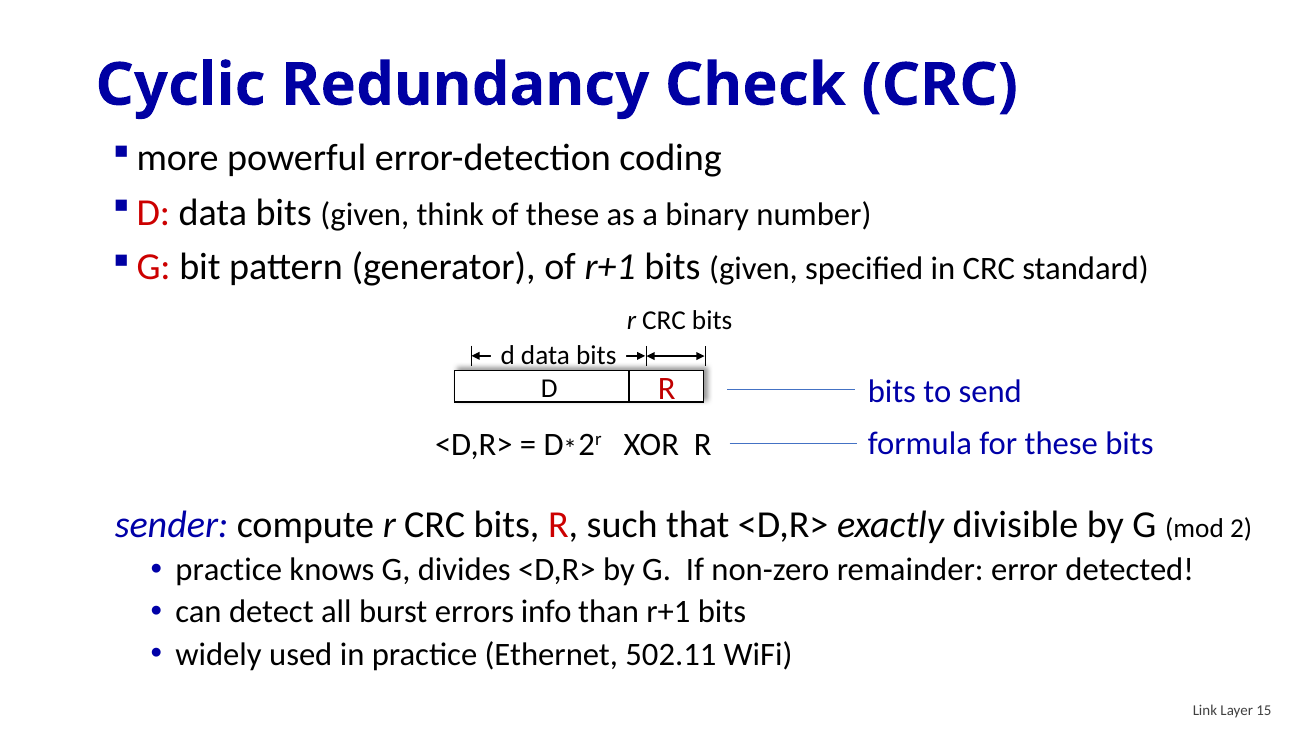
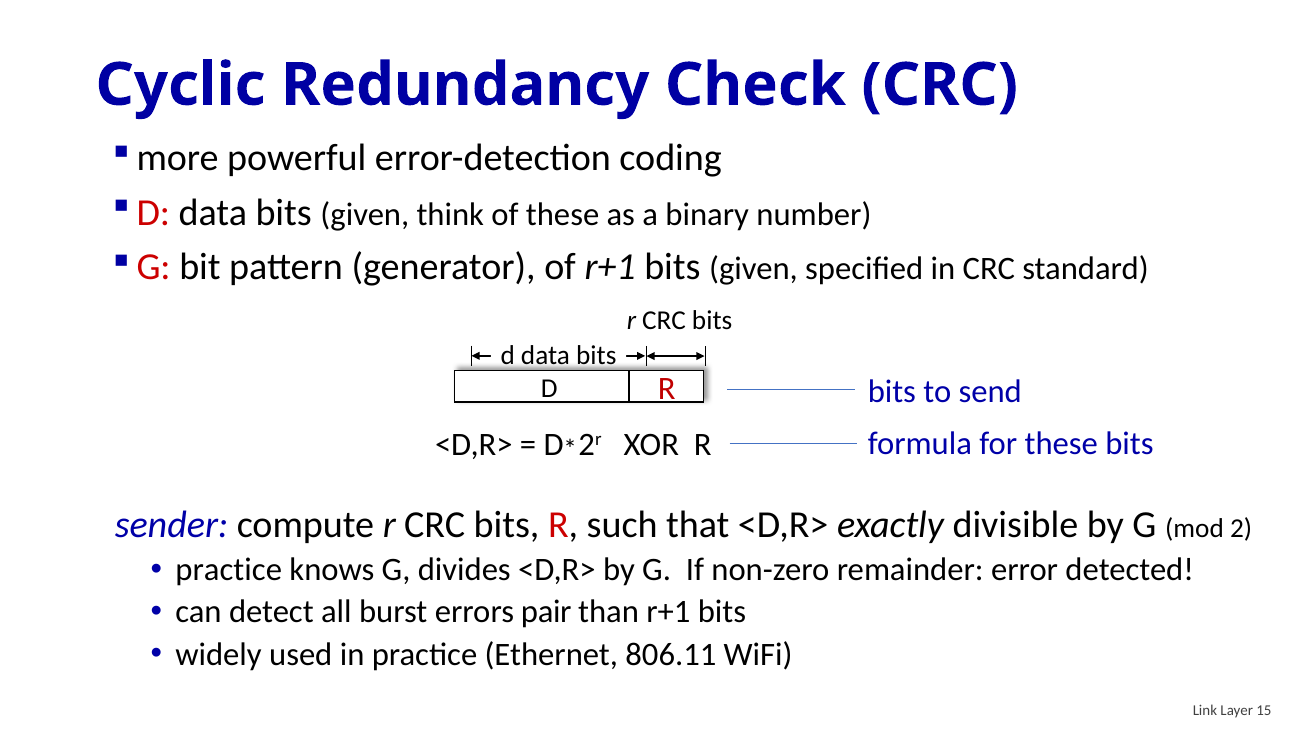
info: info -> pair
502.11: 502.11 -> 806.11
